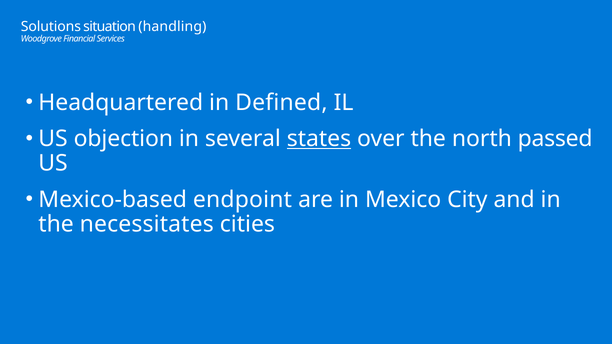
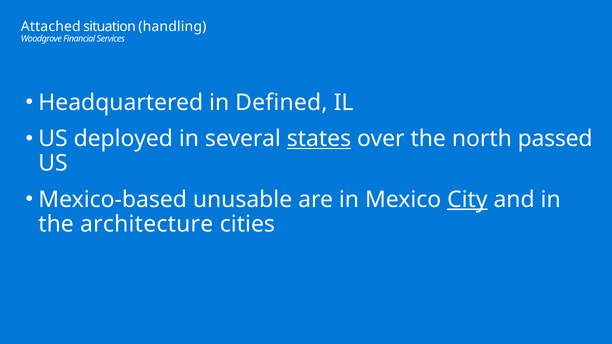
Solutions: Solutions -> Attached
objection: objection -> deployed
endpoint: endpoint -> unusable
City underline: none -> present
necessitates: necessitates -> architecture
